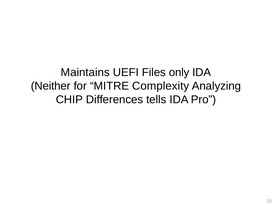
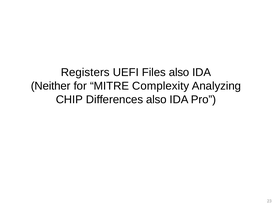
Maintains: Maintains -> Registers
Files only: only -> also
Differences tells: tells -> also
